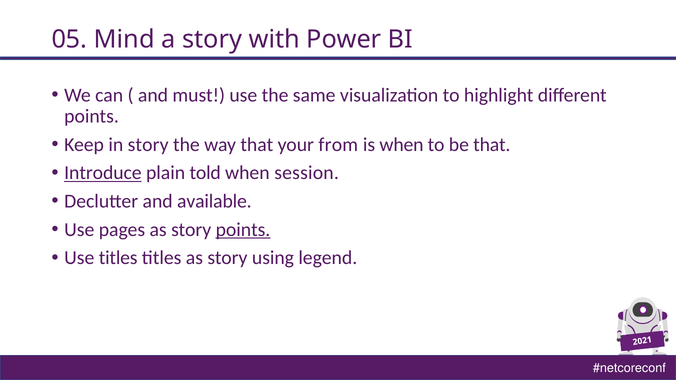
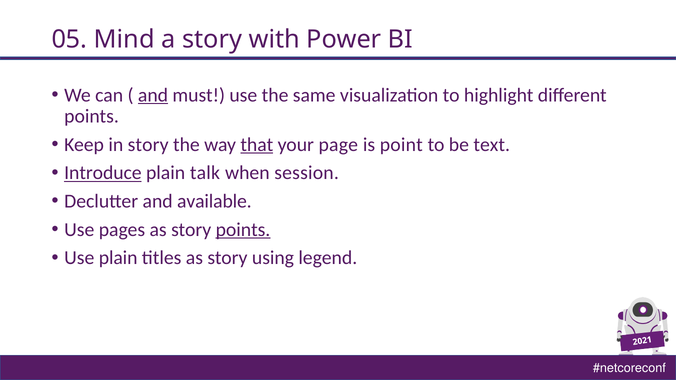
and at (153, 95) underline: none -> present
that at (257, 145) underline: none -> present
from: from -> page
is when: when -> point
be that: that -> text
told: told -> talk
Use titles: titles -> plain
